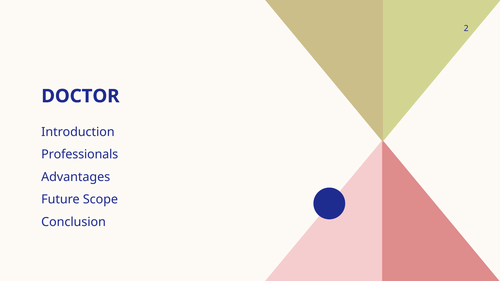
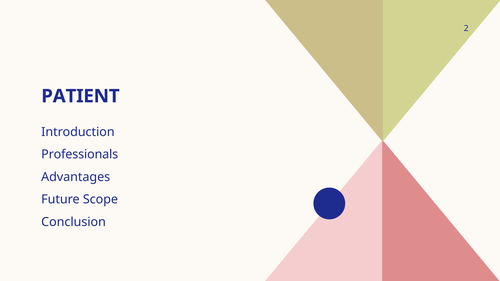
DOCTOR: DOCTOR -> PATIENT
